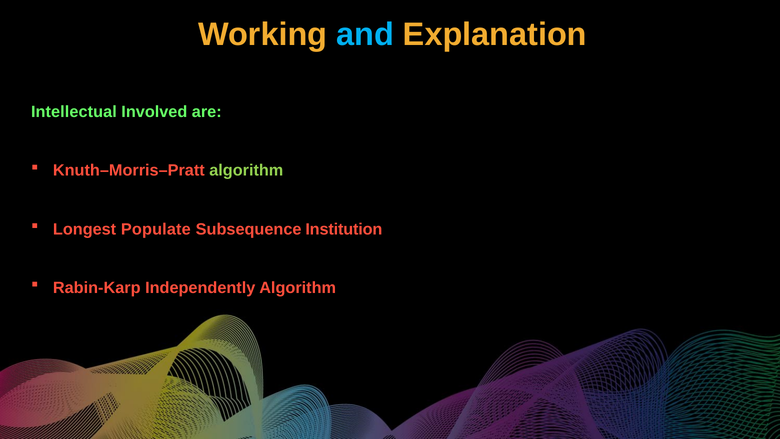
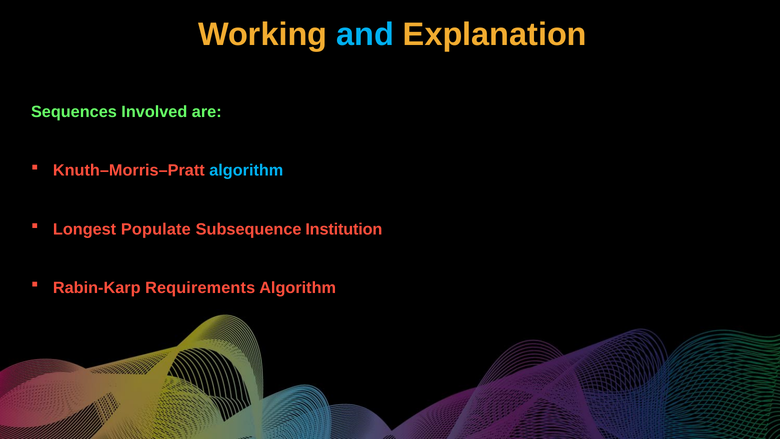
Intellectual: Intellectual -> Sequences
algorithm at (246, 171) colour: light green -> light blue
Independently: Independently -> Requirements
